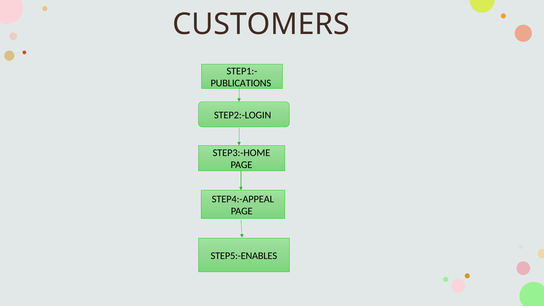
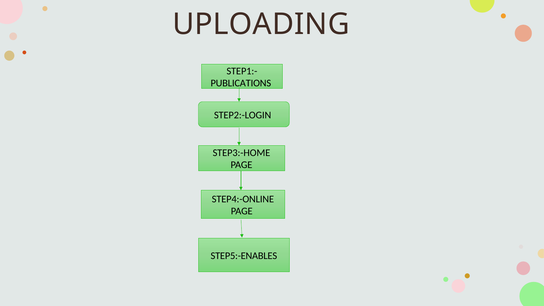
CUSTOMERS: CUSTOMERS -> UPLOADING
STEP4:-APPEAL: STEP4:-APPEAL -> STEP4:-ONLINE
